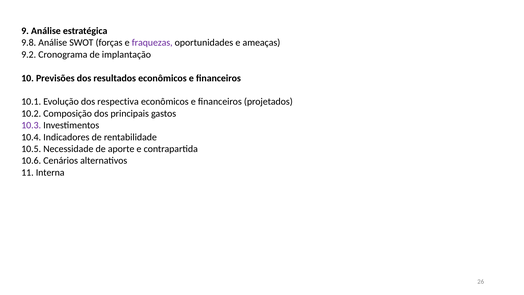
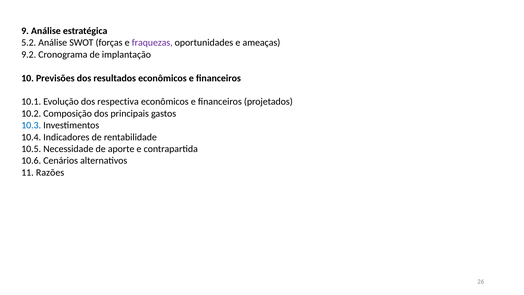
9.8: 9.8 -> 5.2
10.3 colour: purple -> blue
Interna: Interna -> Razões
